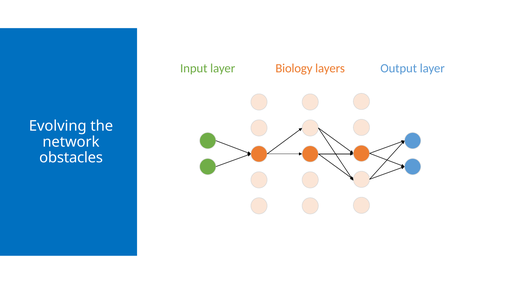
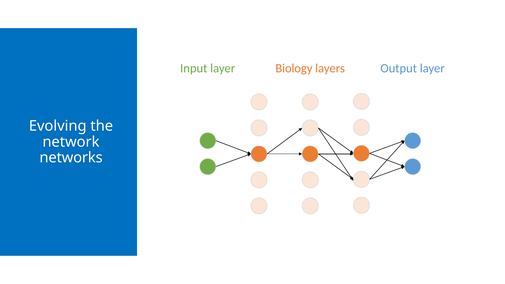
obstacles: obstacles -> networks
